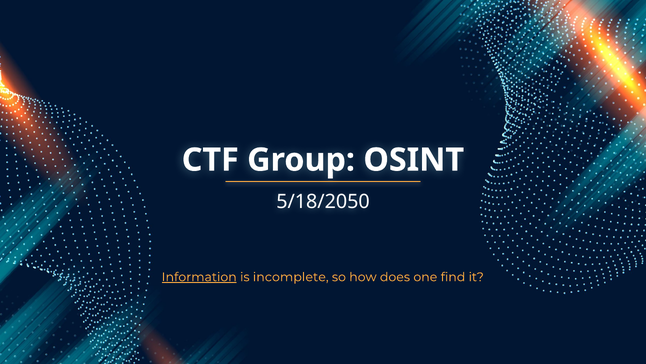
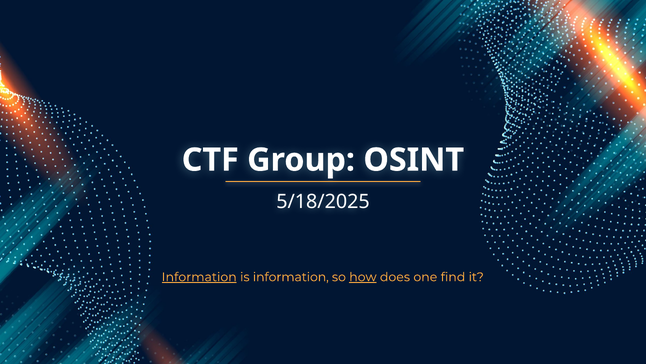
5/18/2050: 5/18/2050 -> 5/18/2025
is incomplete: incomplete -> information
how underline: none -> present
